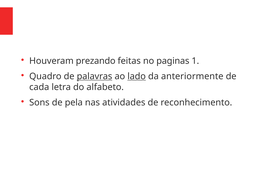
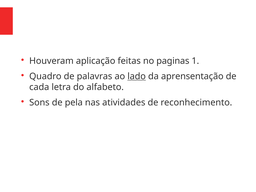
prezando: prezando -> aplicação
palavras underline: present -> none
anteriormente: anteriormente -> aprensentação
